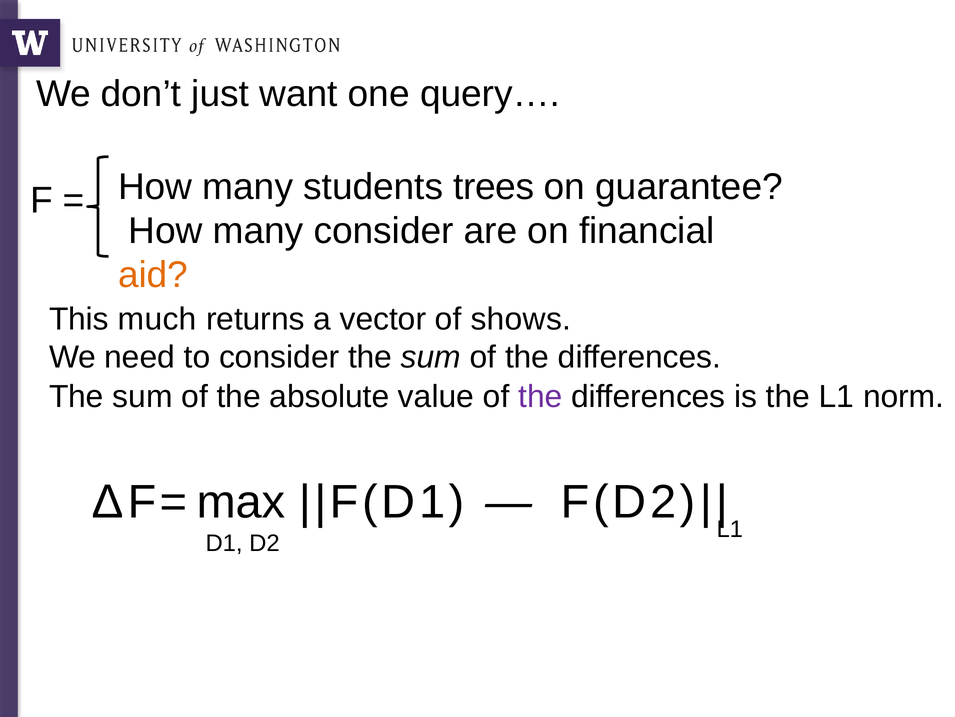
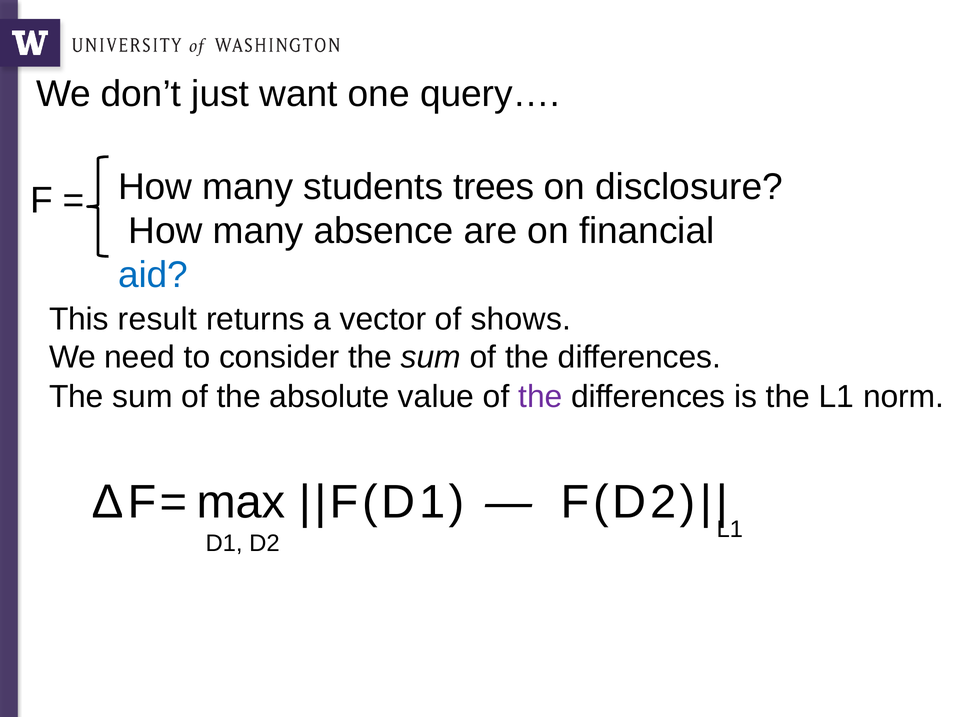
guarantee: guarantee -> disclosure
many consider: consider -> absence
aid colour: orange -> blue
much: much -> result
